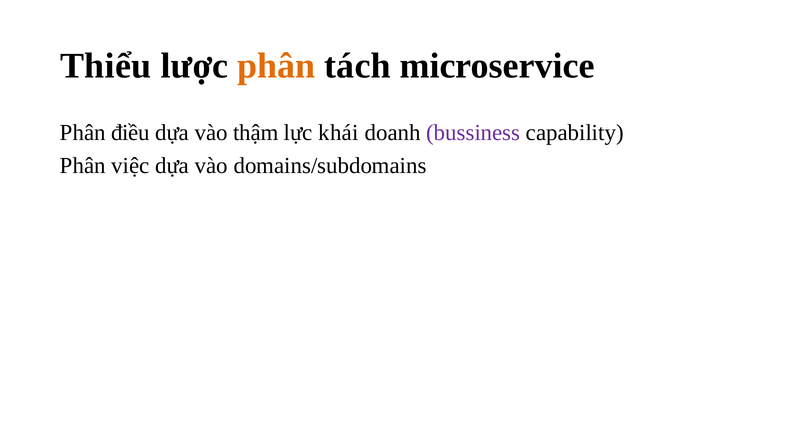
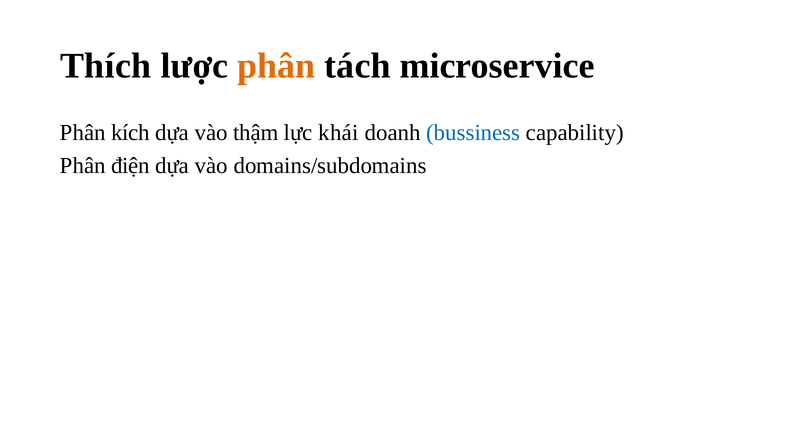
Thiểu: Thiểu -> Thích
điều: điều -> kích
bussiness colour: purple -> blue
việc: việc -> điện
